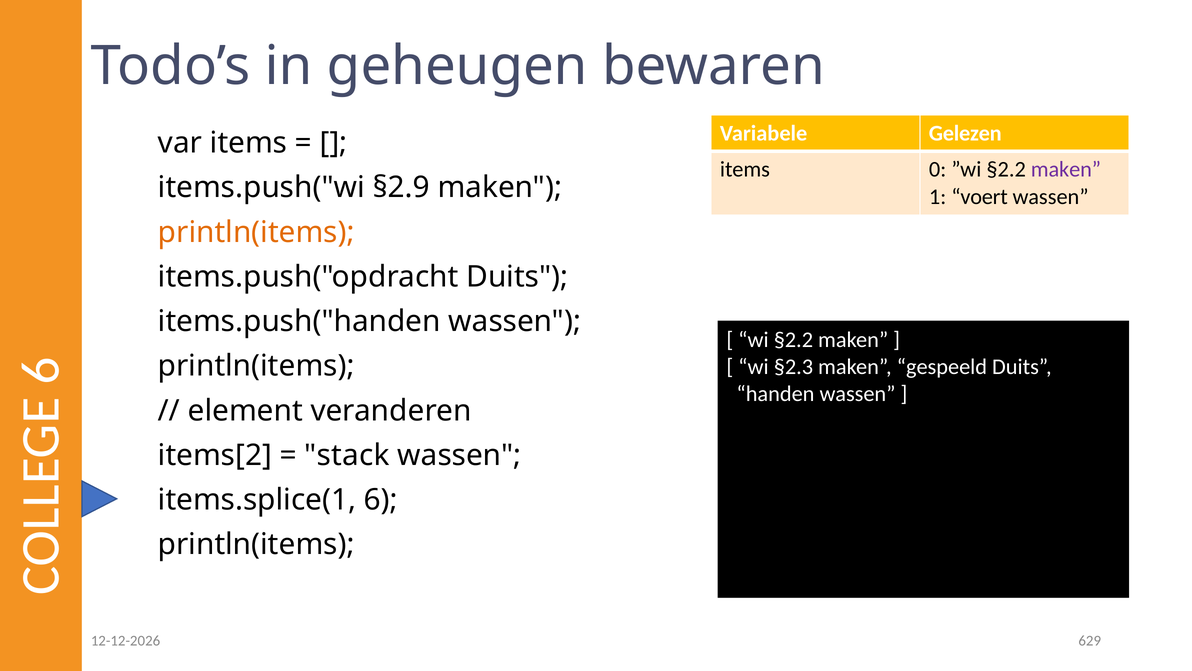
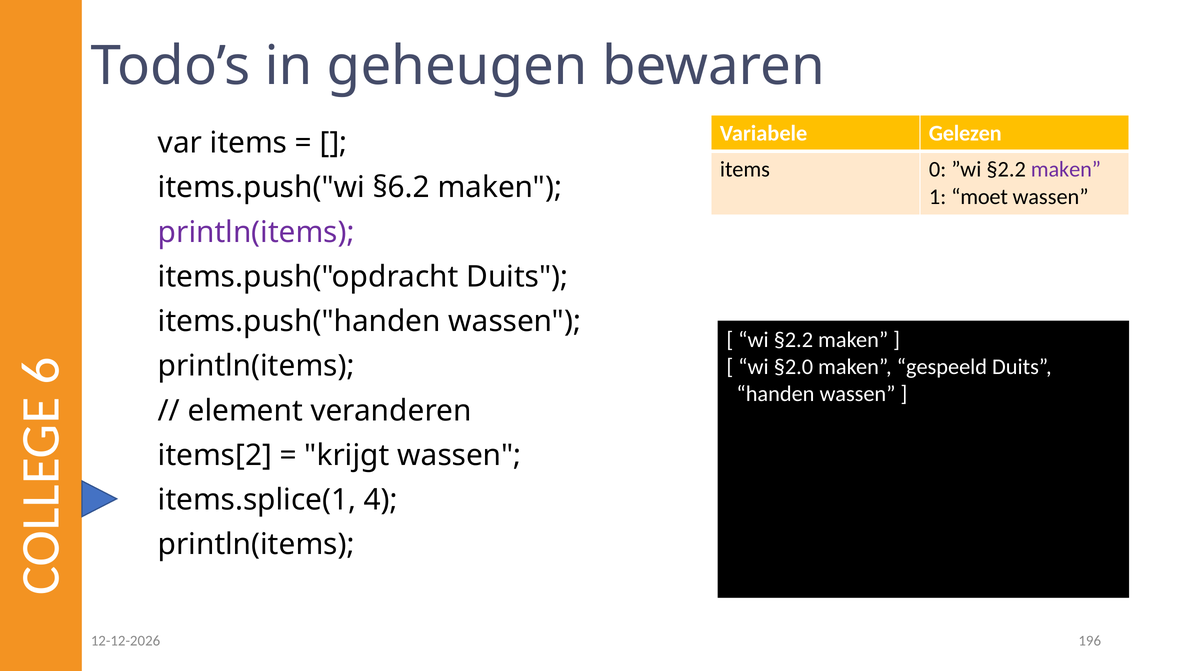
§2.9: §2.9 -> §6.2
voert: voert -> moet
println(items at (256, 232) colour: orange -> purple
§2.3: §2.3 -> §2.0
stack: stack -> krijgt
items.splice(1 6: 6 -> 4
629: 629 -> 196
